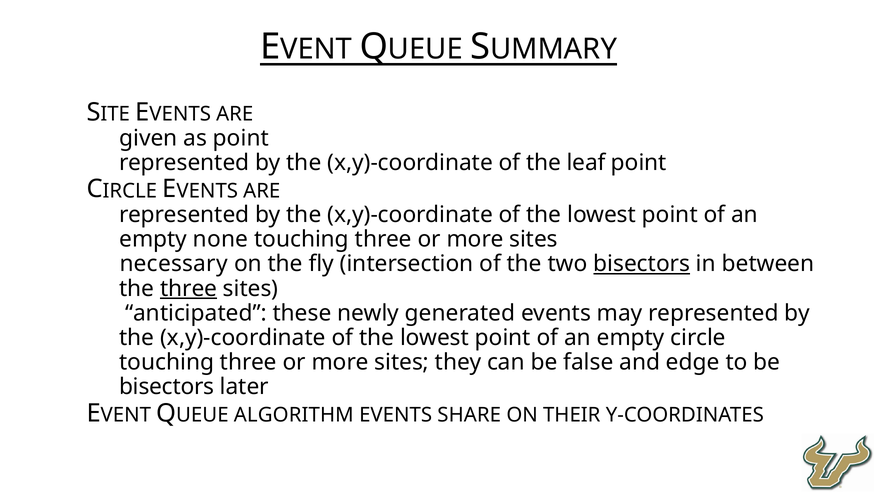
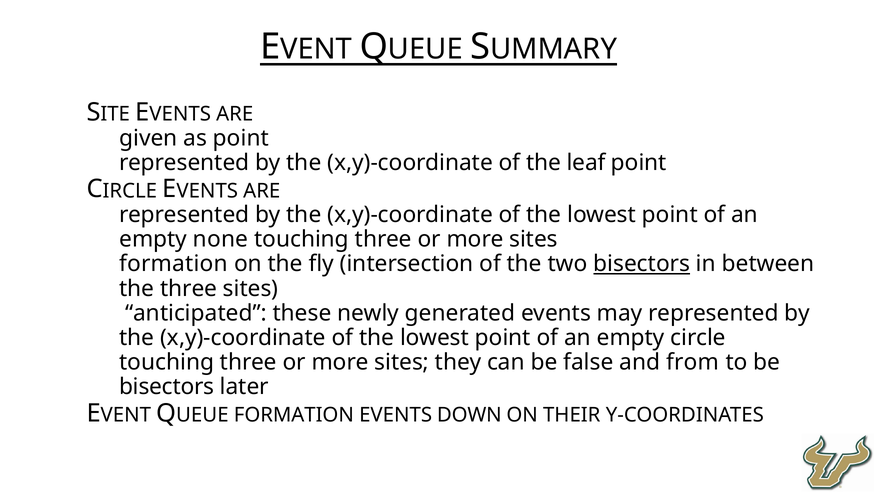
necessary at (174, 264): necessary -> formation
three at (189, 288) underline: present -> none
edge: edge -> from
ALGORITHM at (294, 415): ALGORITHM -> FORMATION
SHARE: SHARE -> DOWN
